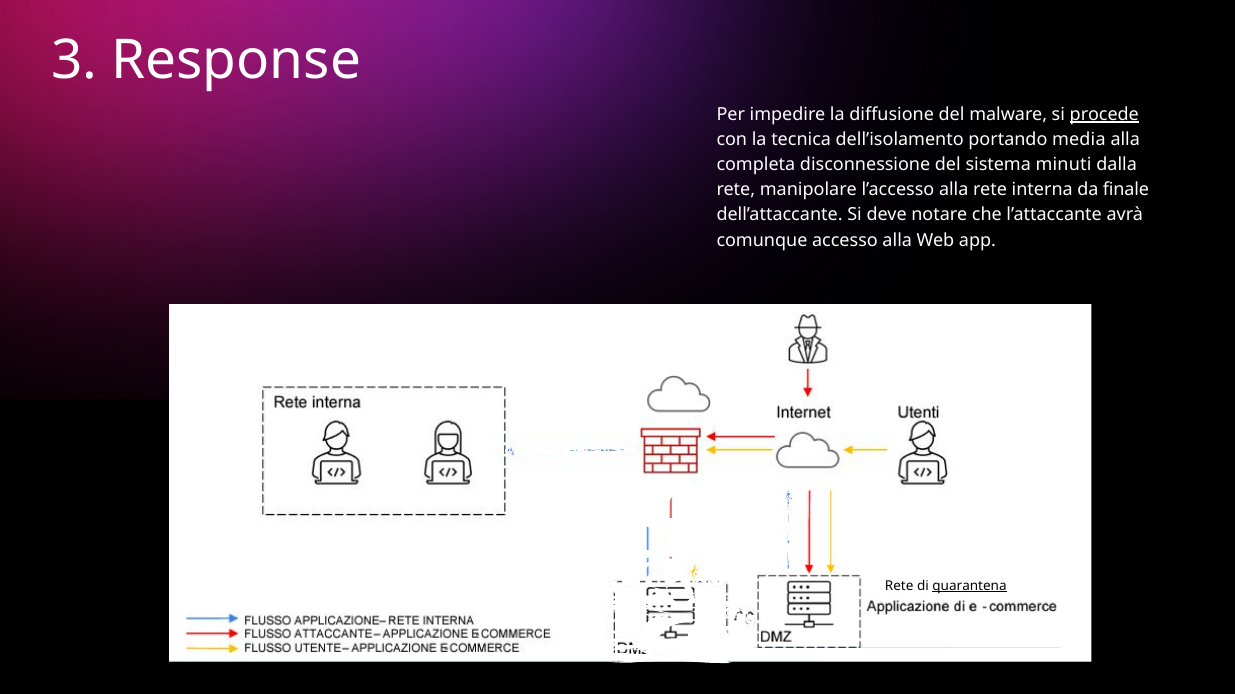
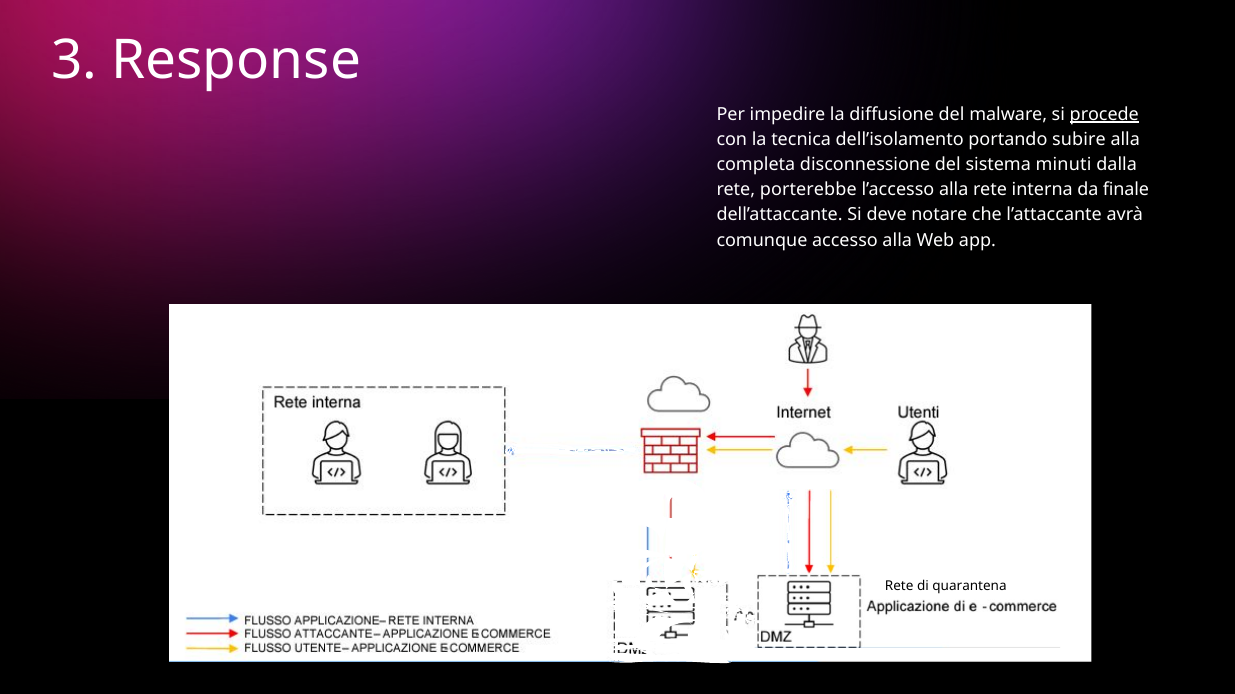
media: media -> subire
manipolare: manipolare -> porterebbe
quarantena underline: present -> none
